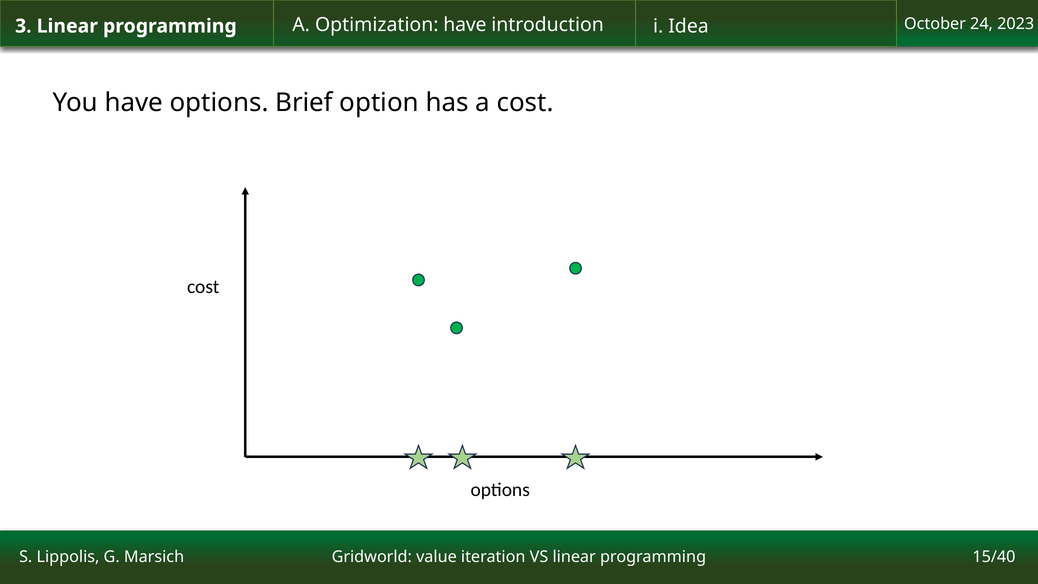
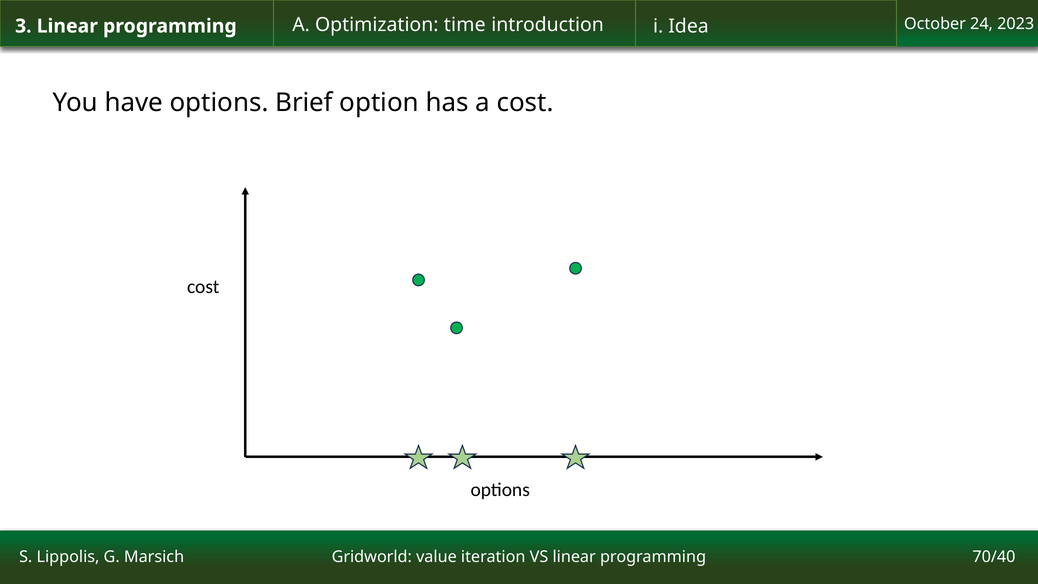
Optimization have: have -> time
15/40: 15/40 -> 70/40
